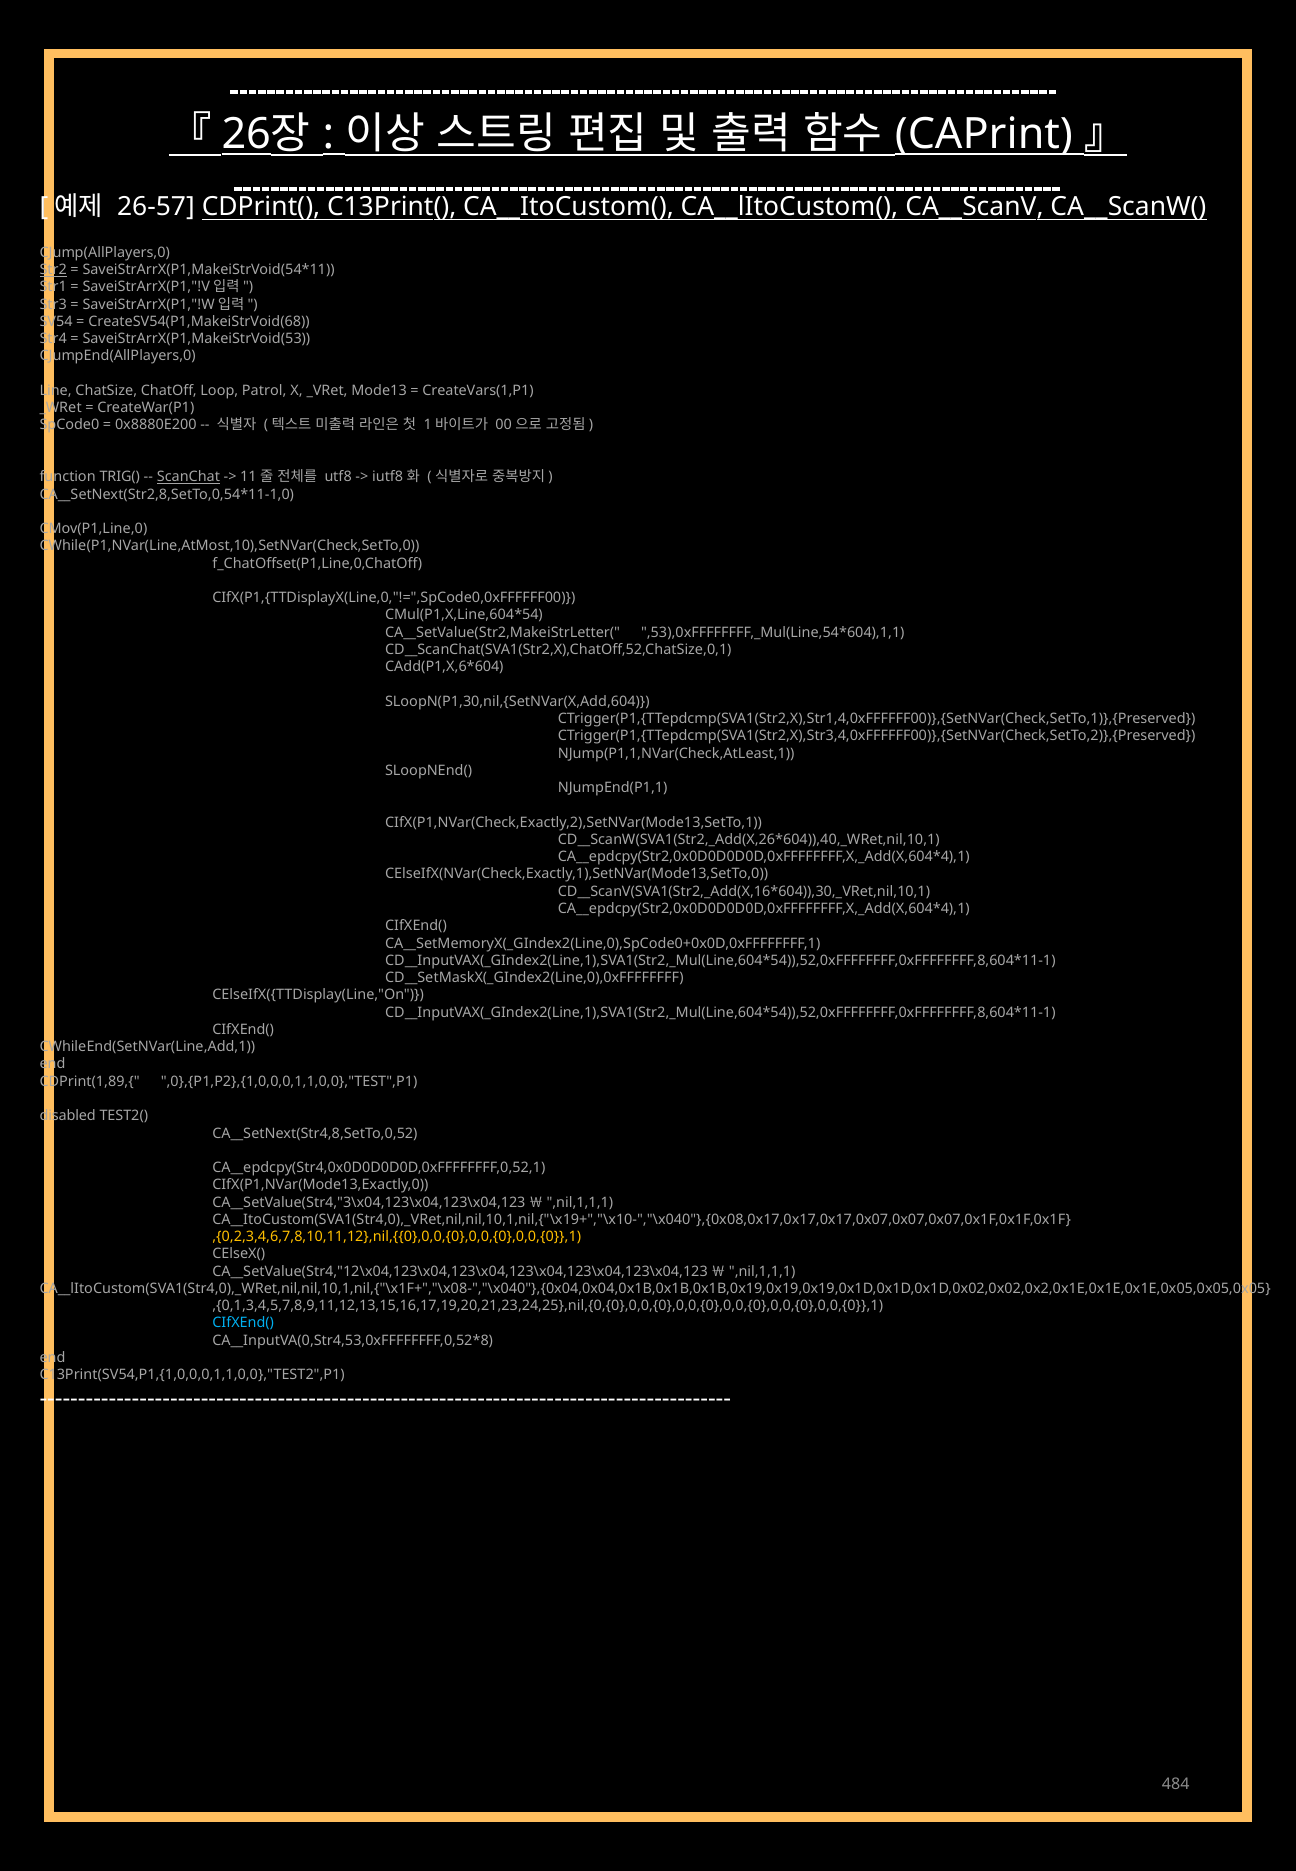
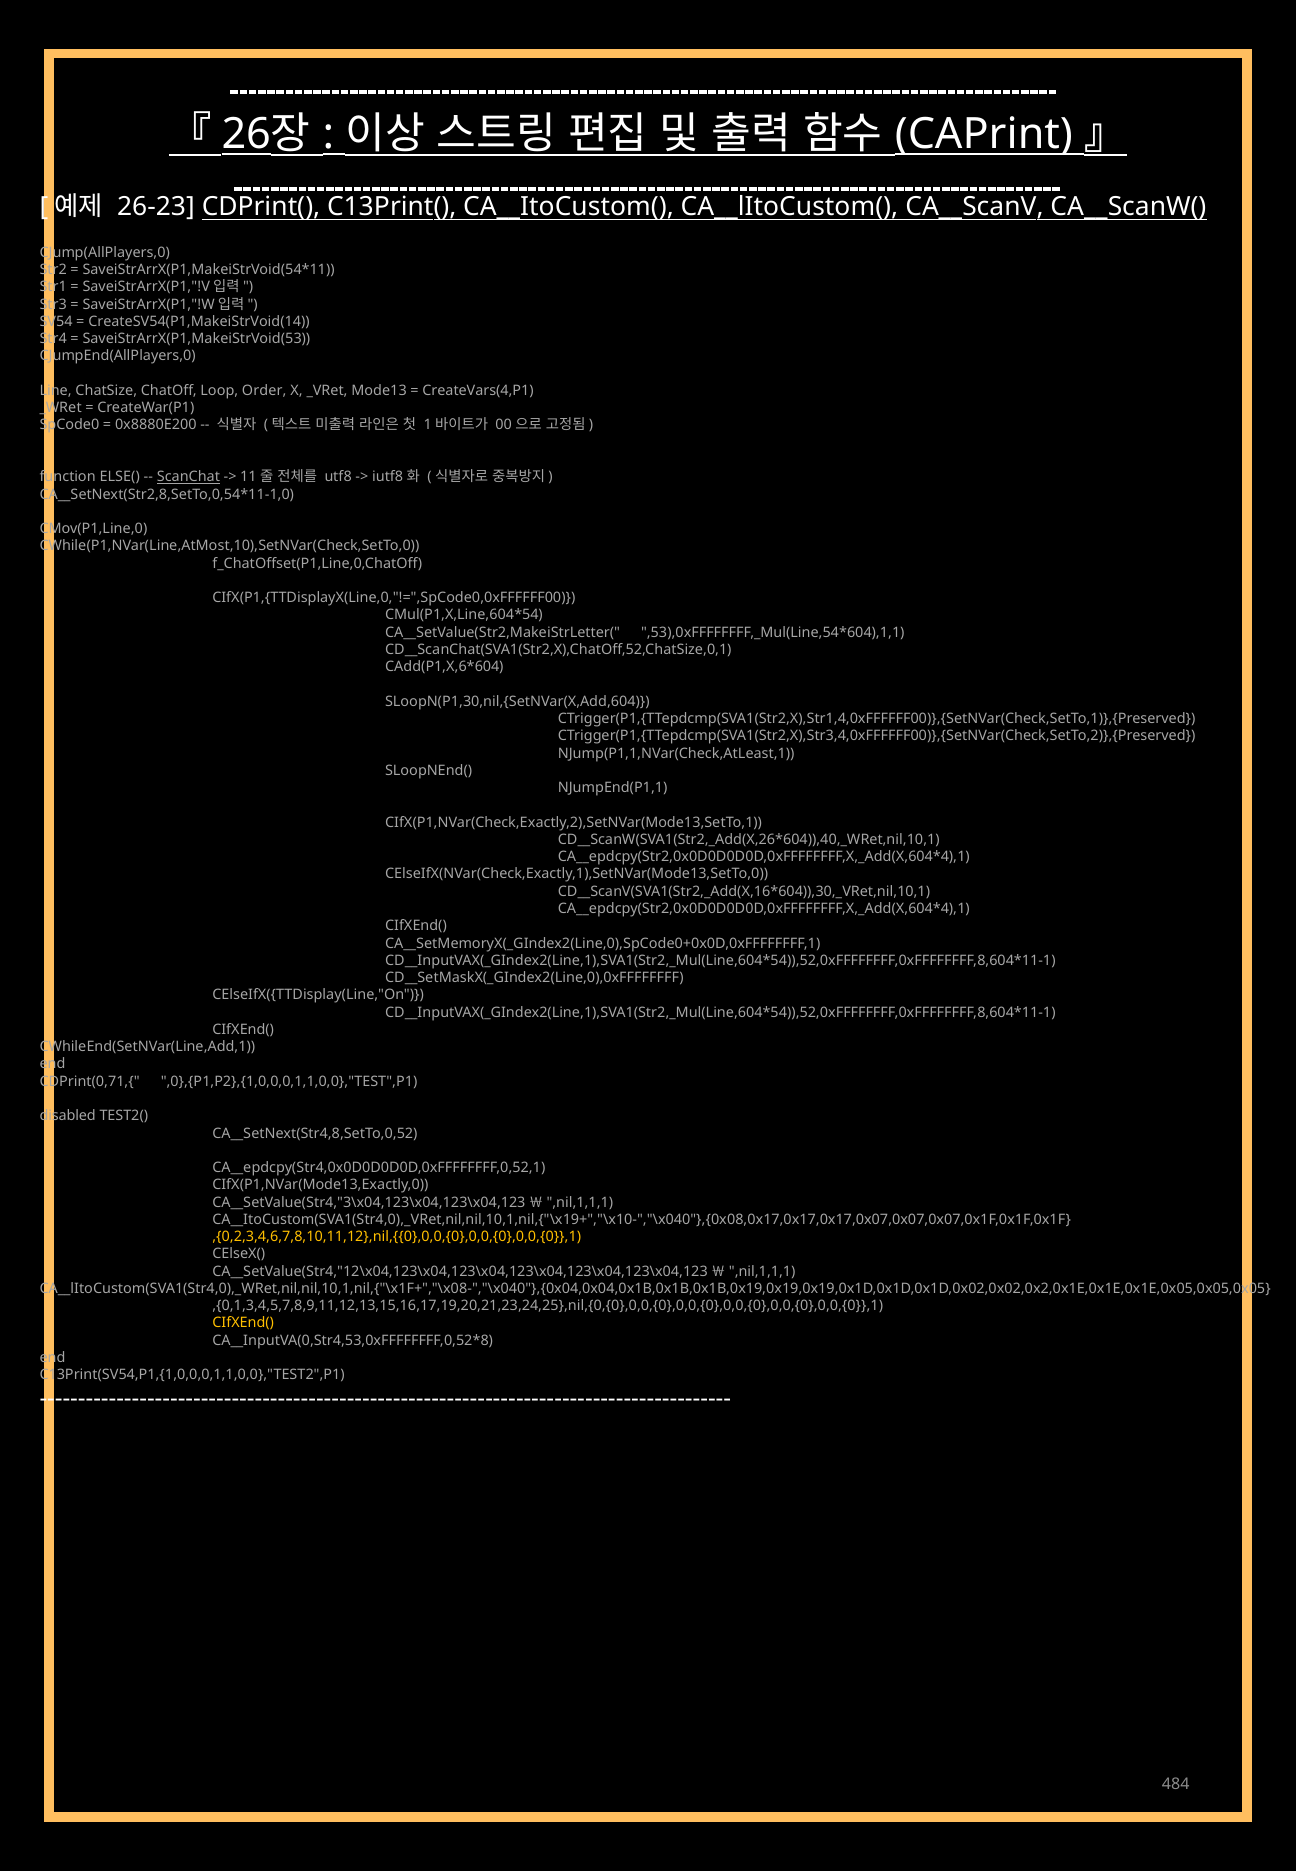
26-57: 26-57 -> 26-23
Str2 underline: present -> none
CreateSV54(P1,MakeiStrVoid(68: CreateSV54(P1,MakeiStrVoid(68 -> CreateSV54(P1,MakeiStrVoid(14
Patrol: Patrol -> Order
CreateVars(1,P1: CreateVars(1,P1 -> CreateVars(4,P1
TRIG(: TRIG( -> ELSE(
CDPrint(1,89,{: CDPrint(1,89,{ -> CDPrint(0,71,{
CIfXEnd( at (243, 1324) colour: light blue -> yellow
